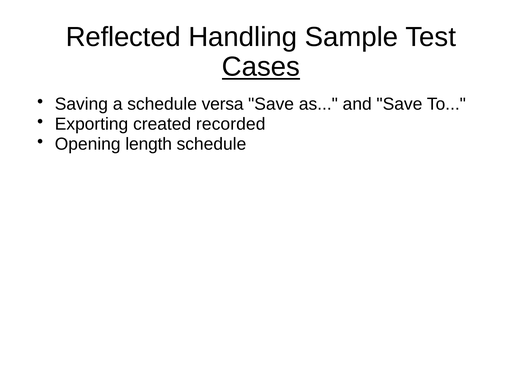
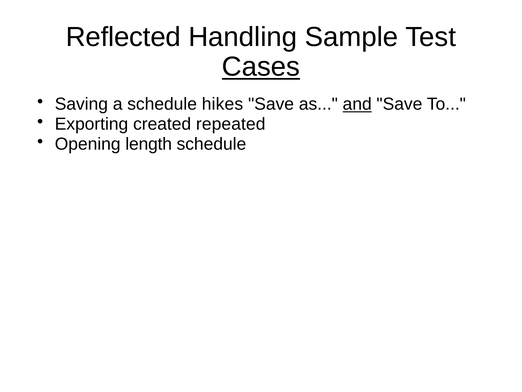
versa: versa -> hikes
and underline: none -> present
recorded: recorded -> repeated
